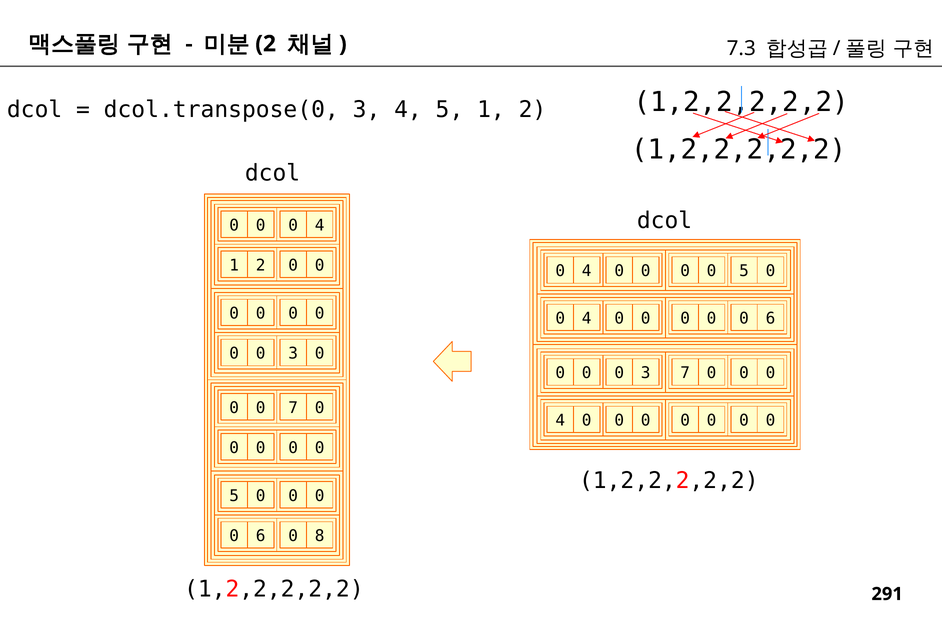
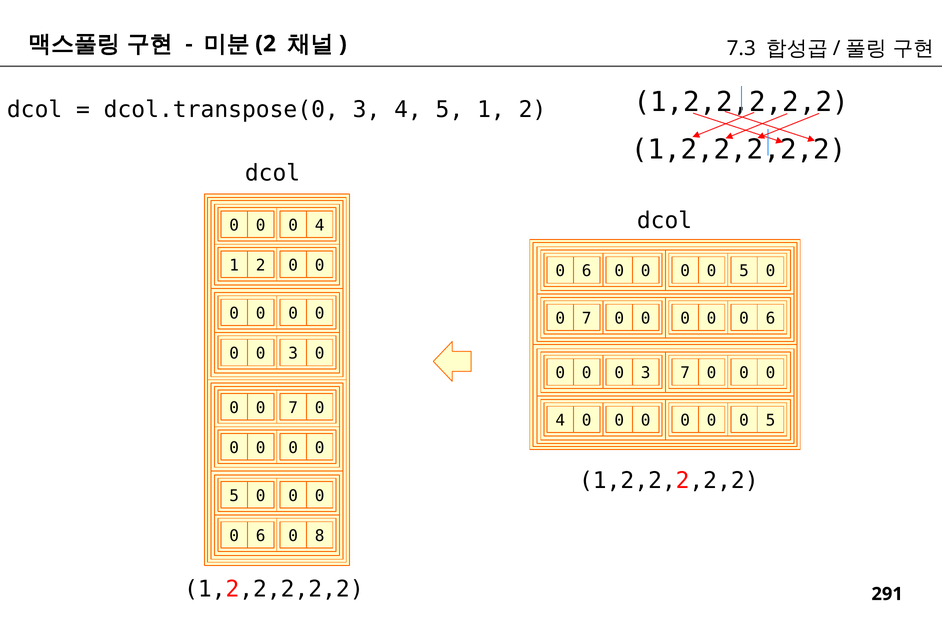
4 at (587, 271): 4 -> 6
4 at (587, 318): 4 -> 7
0 at (770, 420): 0 -> 5
